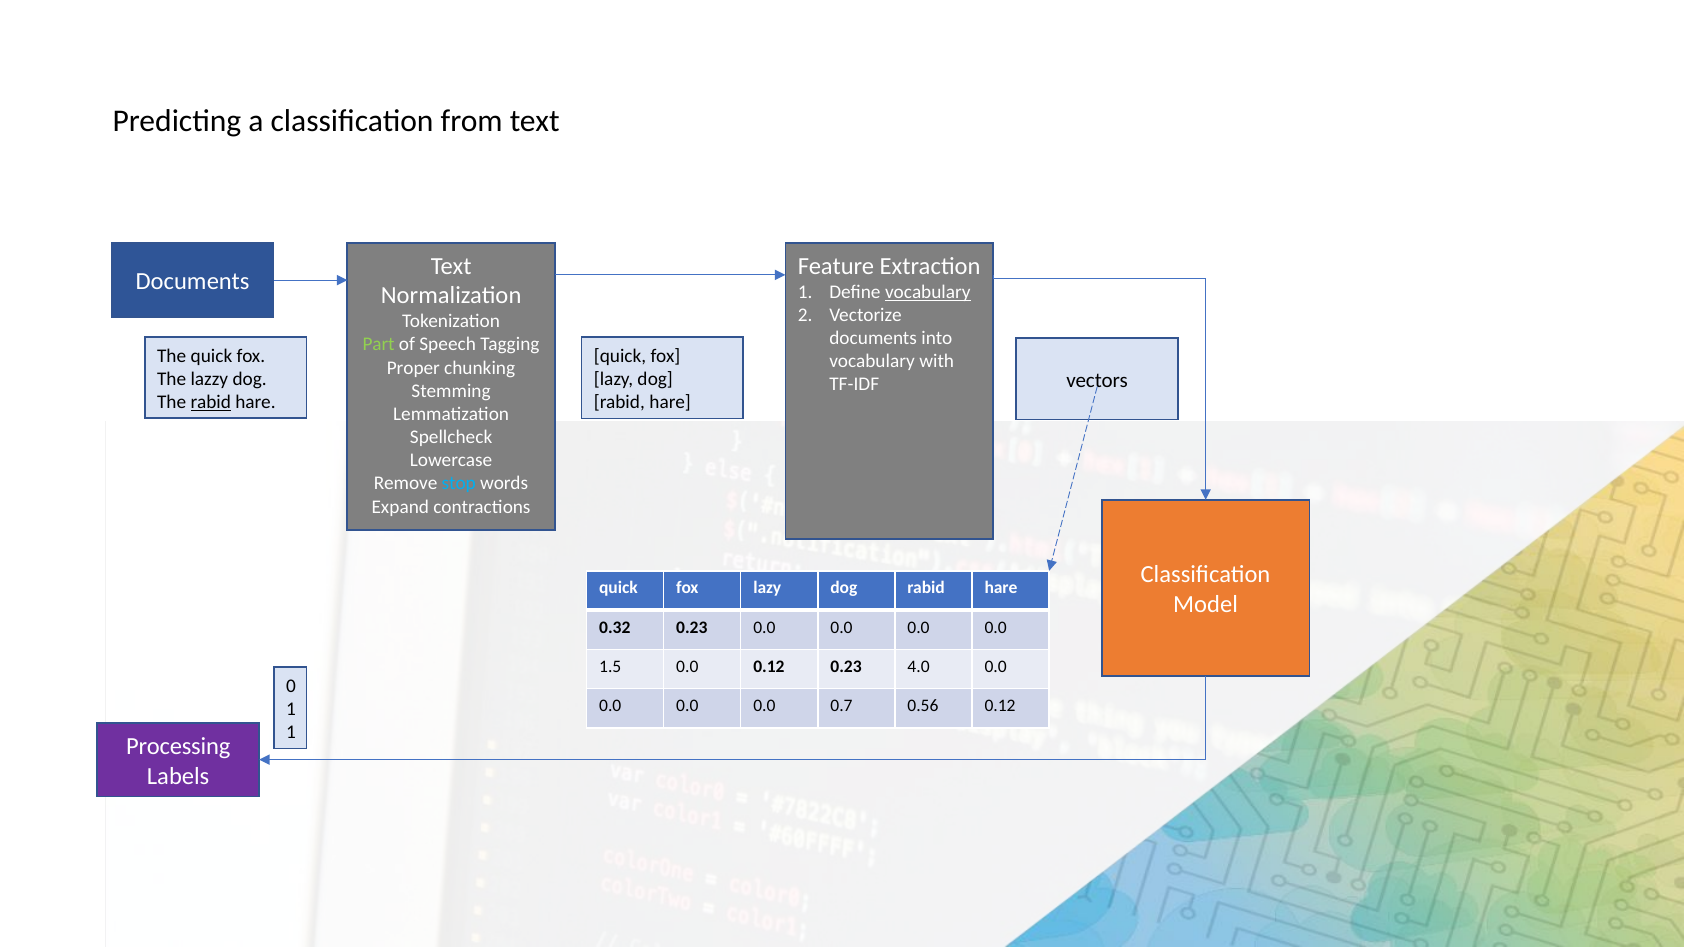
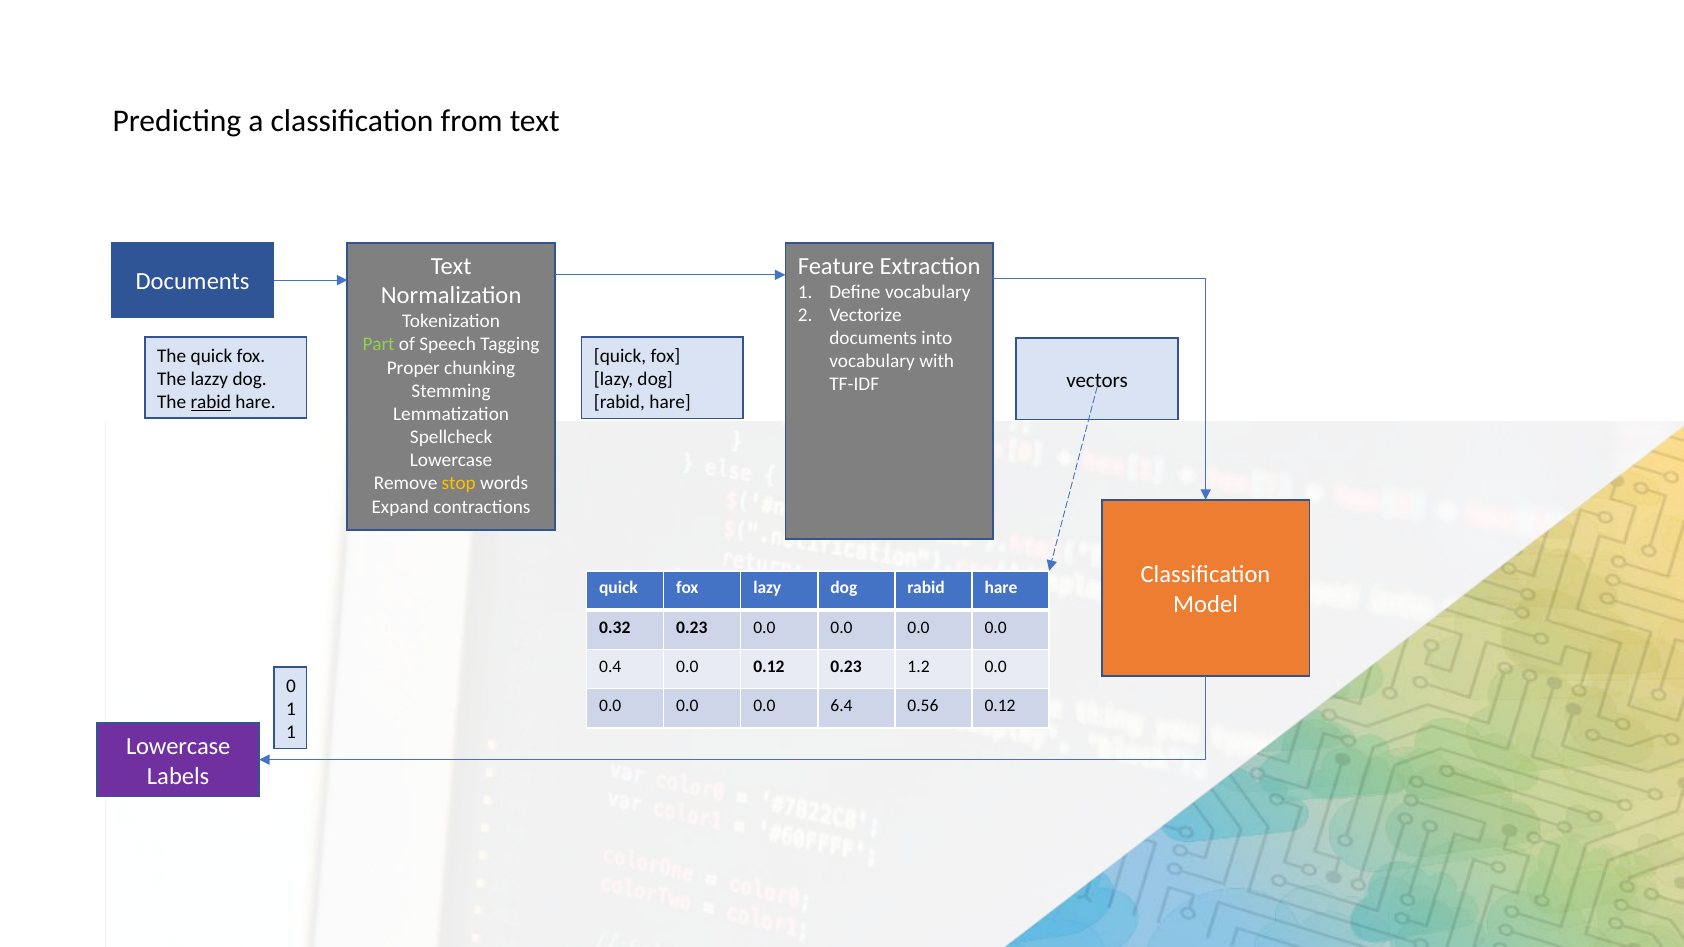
vocabulary at (928, 292) underline: present -> none
stop colour: light blue -> yellow
1.5: 1.5 -> 0.4
4.0: 4.0 -> 1.2
0.7: 0.7 -> 6.4
Processing at (178, 747): Processing -> Lowercase
